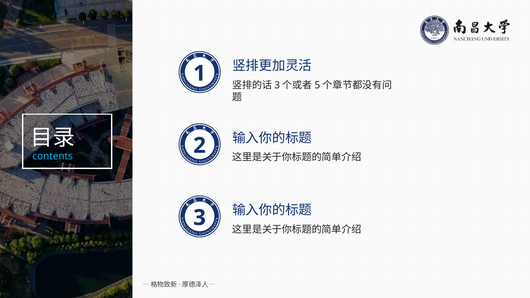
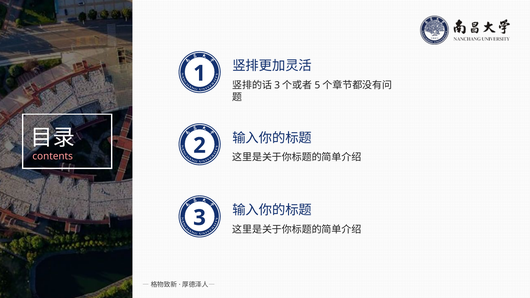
contents colour: light blue -> pink
